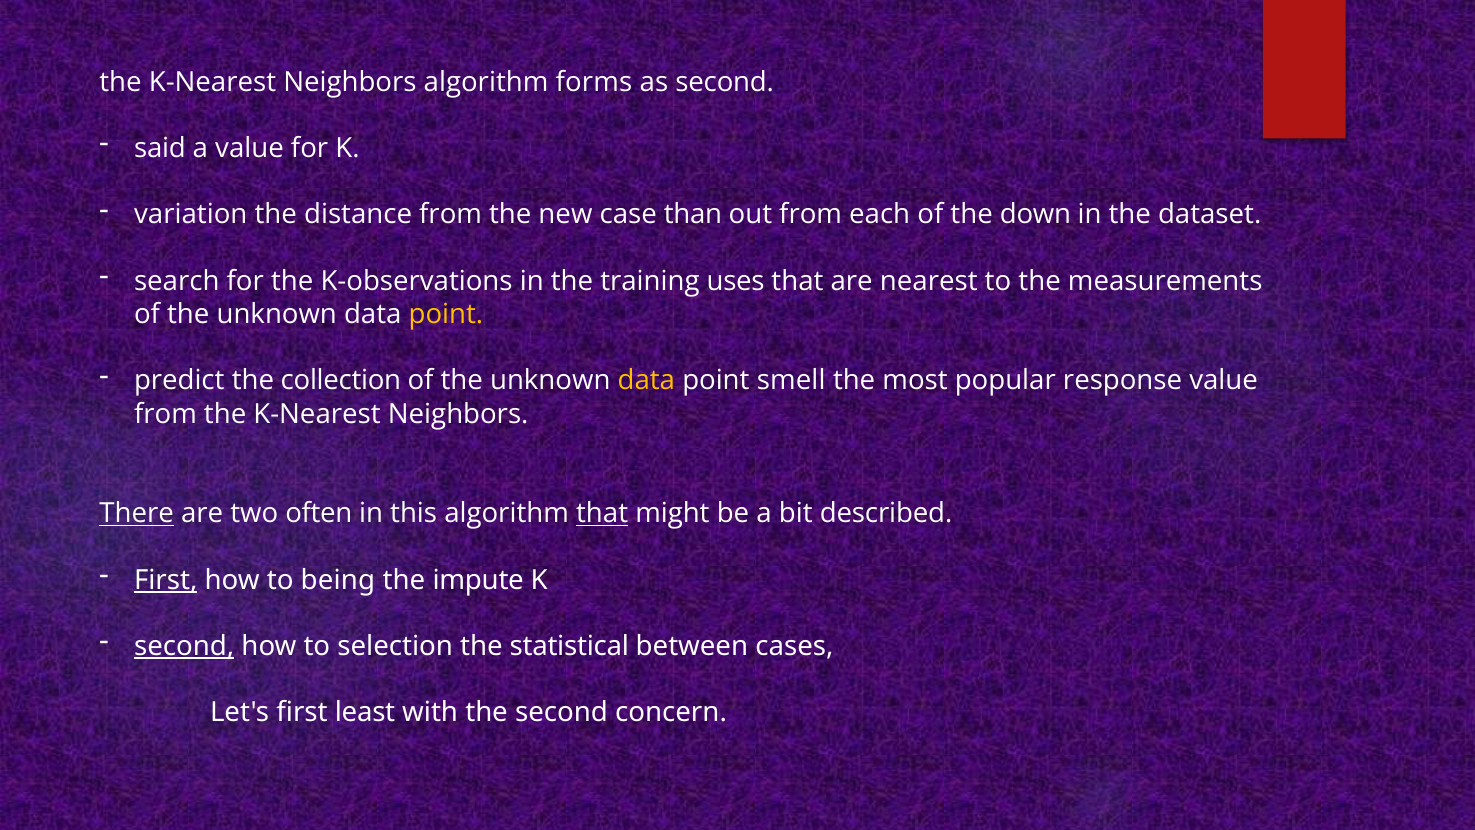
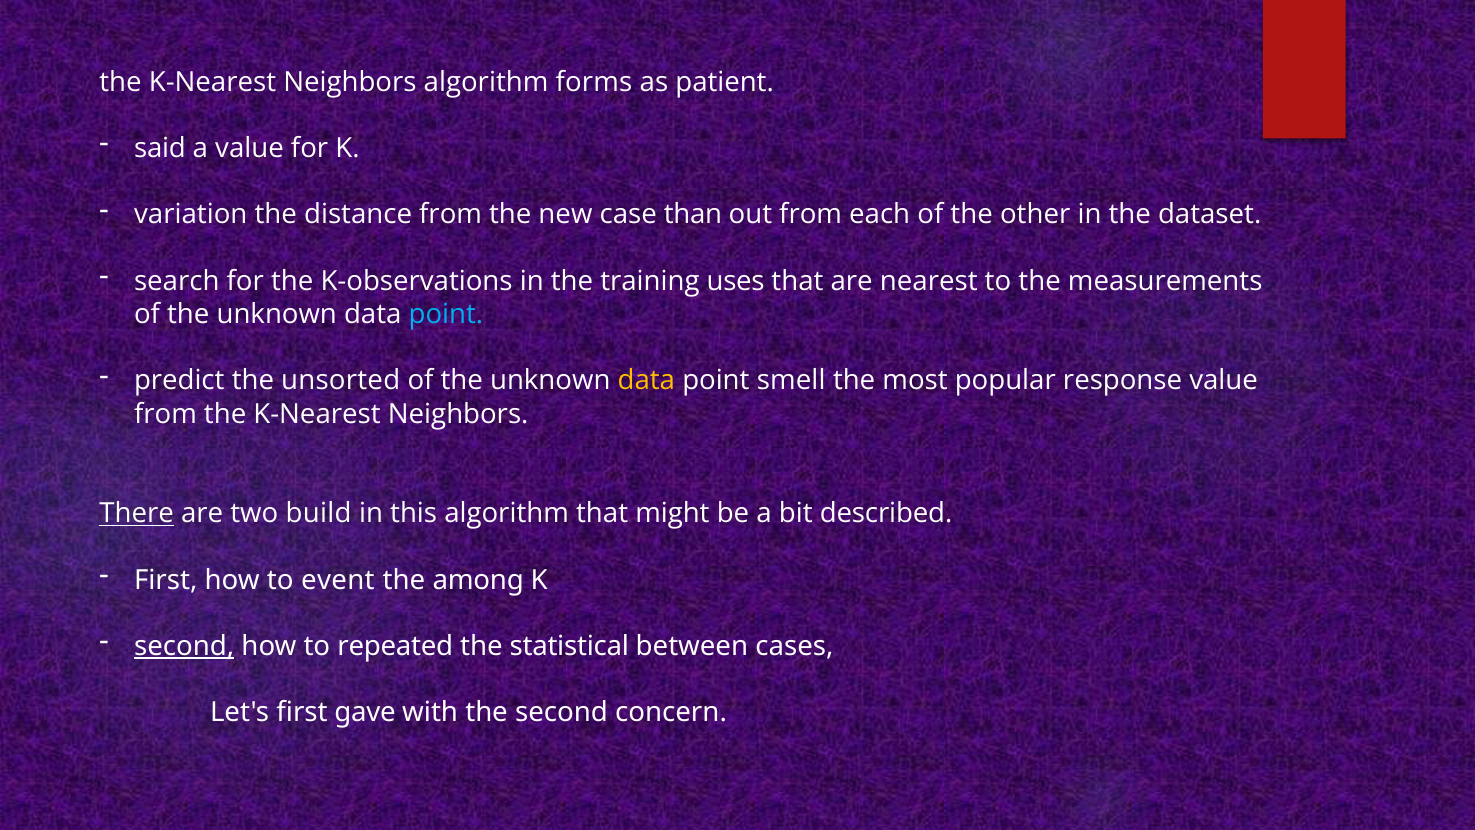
as second: second -> patient
down: down -> other
point at (446, 314) colour: yellow -> light blue
collection: collection -> unsorted
often: often -> build
that at (602, 513) underline: present -> none
First at (166, 580) underline: present -> none
being: being -> event
impute: impute -> among
selection: selection -> repeated
least: least -> gave
